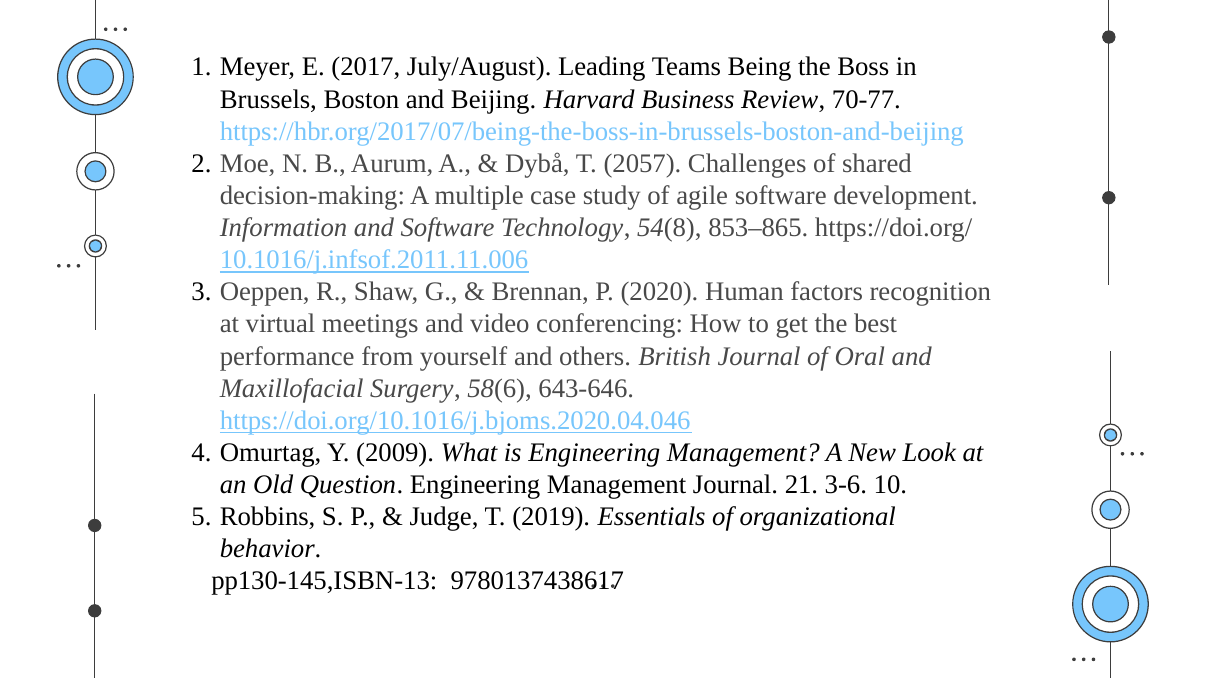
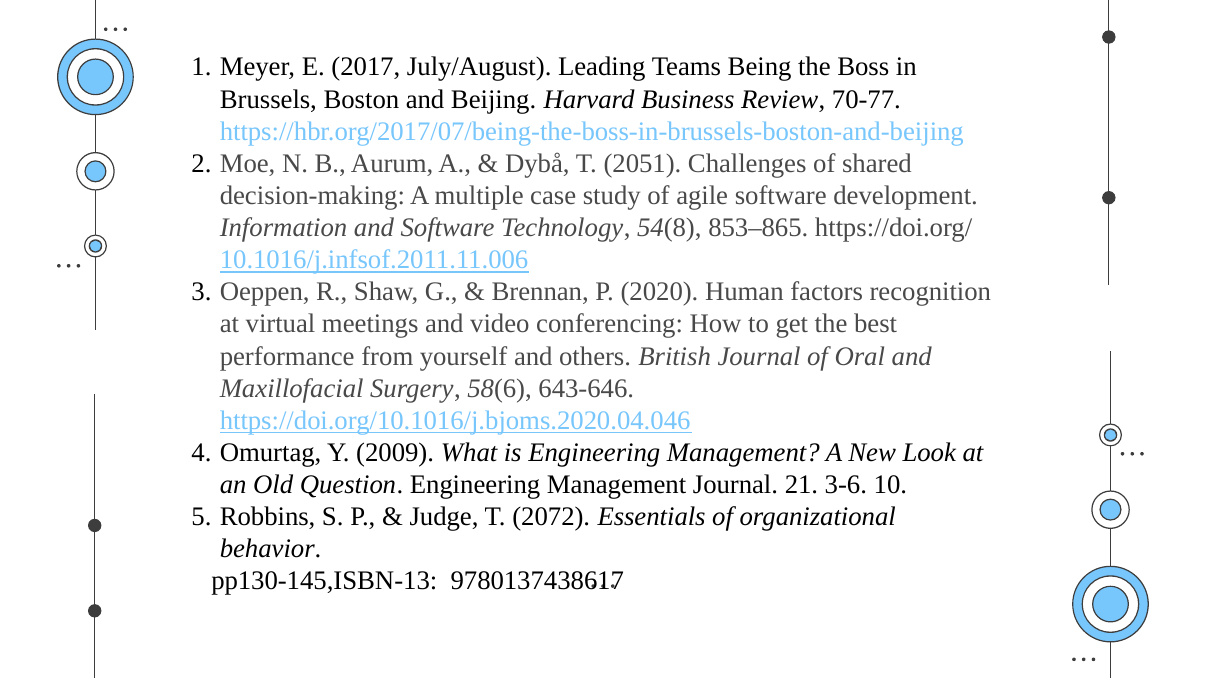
2057: 2057 -> 2051
2019: 2019 -> 2072
